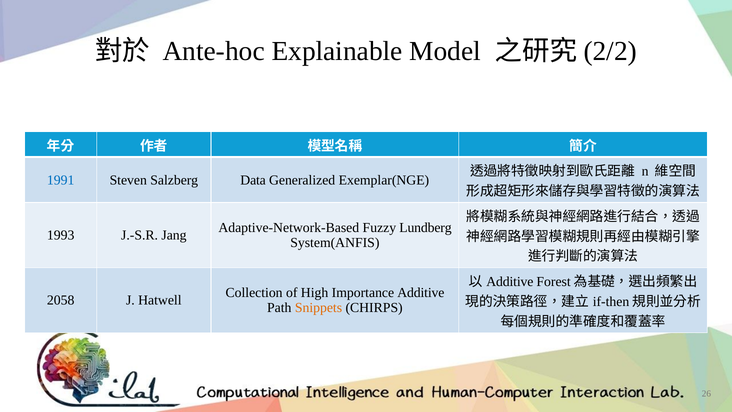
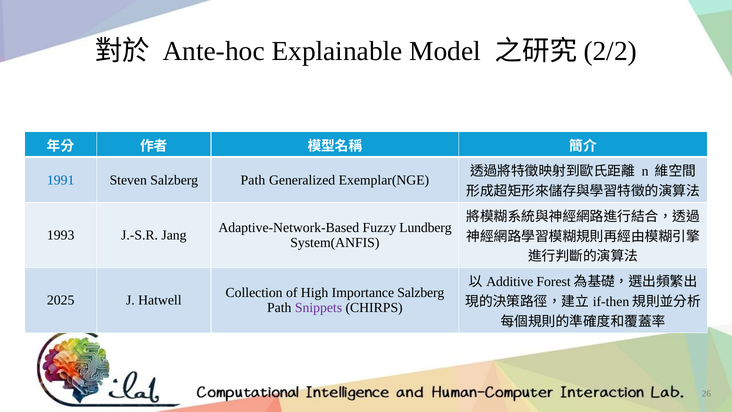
Steven Salzberg Data: Data -> Path
Importance Additive: Additive -> Salzberg
2058: 2058 -> 2025
Snippets colour: orange -> purple
